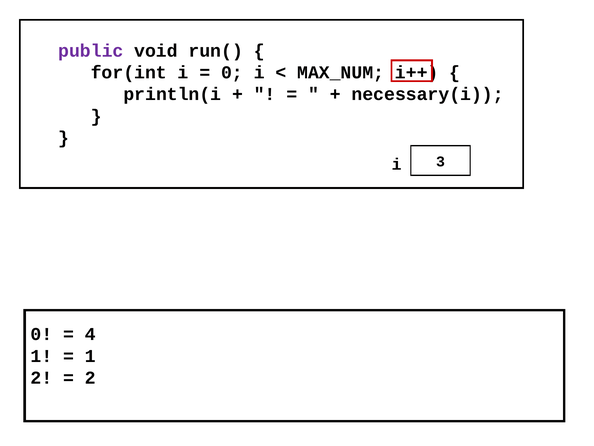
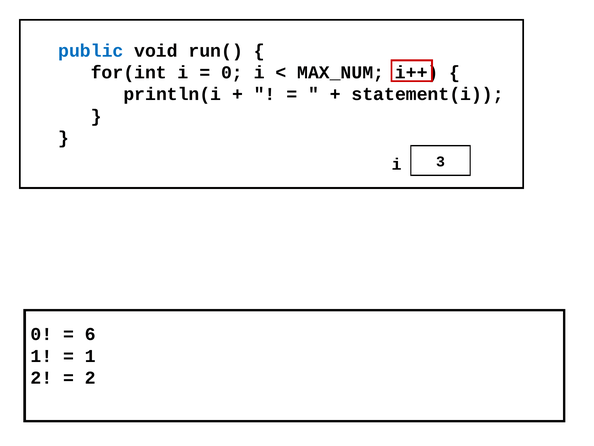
public colour: purple -> blue
necessary(i: necessary(i -> statement(i
4: 4 -> 6
